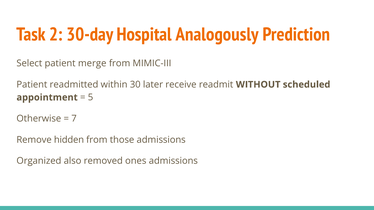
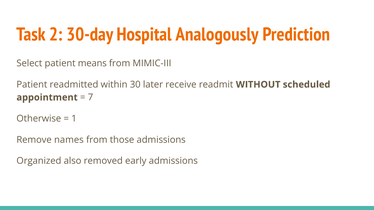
merge: merge -> means
5: 5 -> 7
7: 7 -> 1
hidden: hidden -> names
ones: ones -> early
